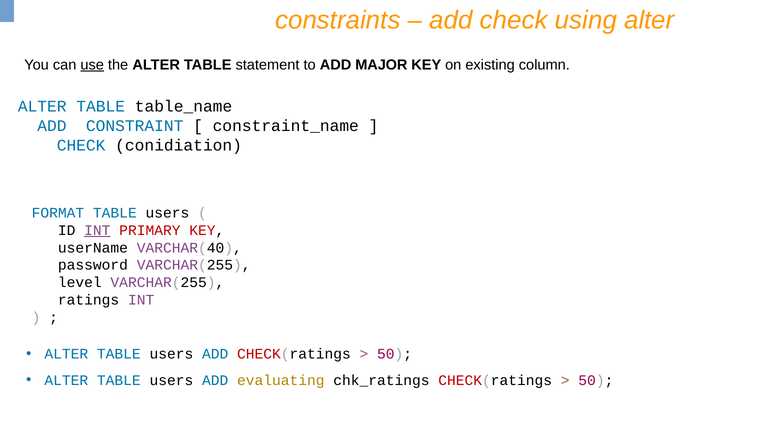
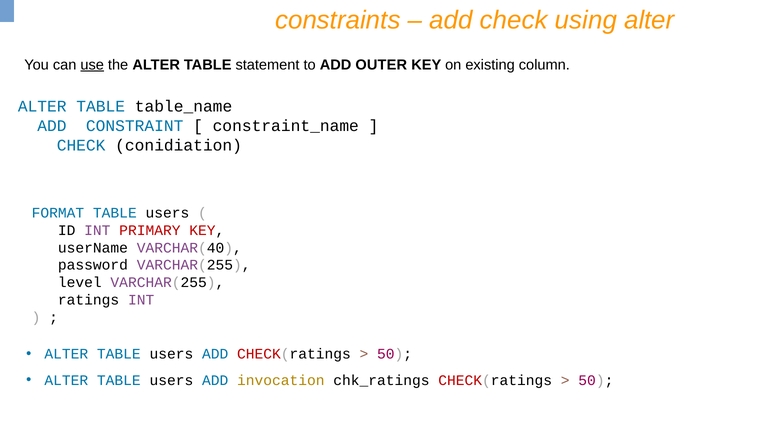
MAJOR: MAJOR -> OUTER
INT at (97, 231) underline: present -> none
evaluating: evaluating -> invocation
